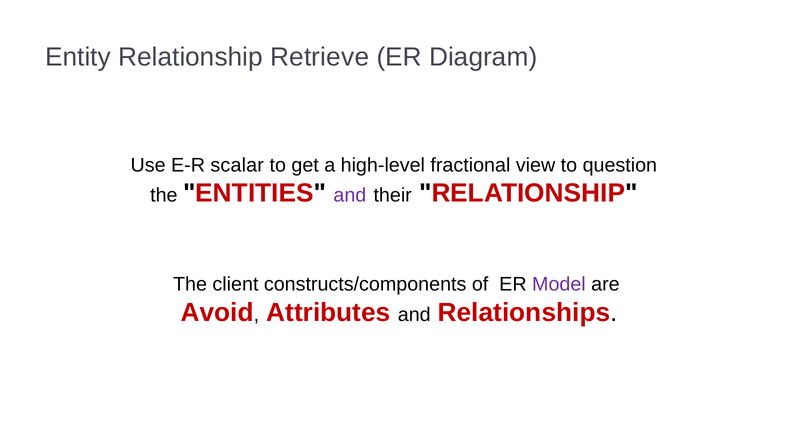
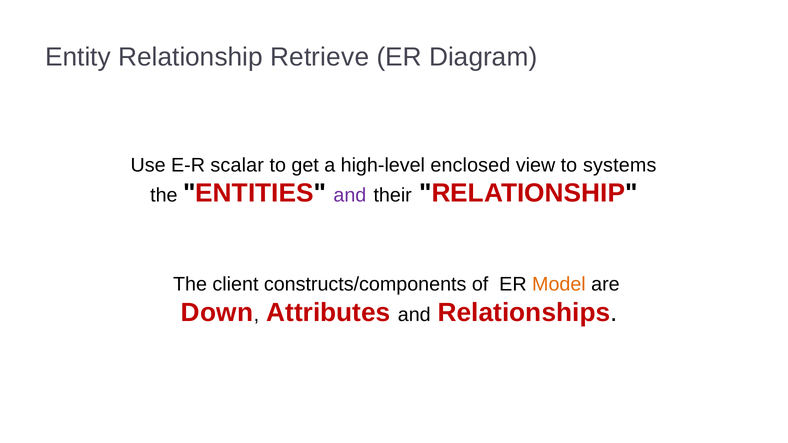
fractional: fractional -> enclosed
question: question -> systems
Model colour: purple -> orange
Avoid: Avoid -> Down
